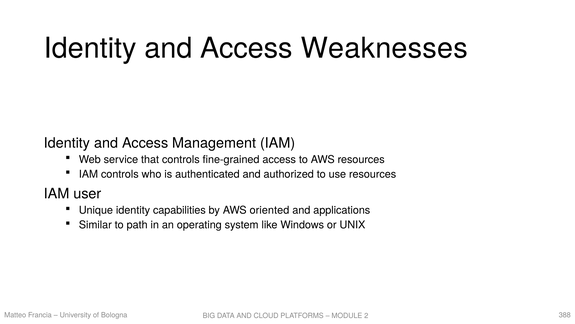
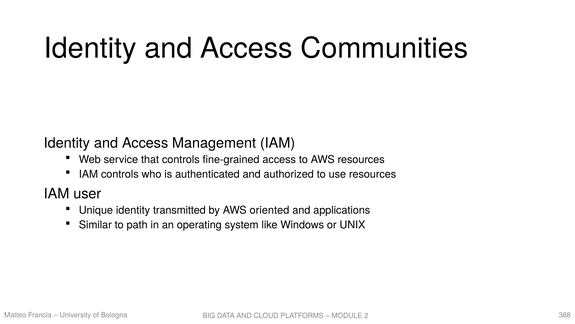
Weaknesses: Weaknesses -> Communities
capabilities: capabilities -> transmitted
